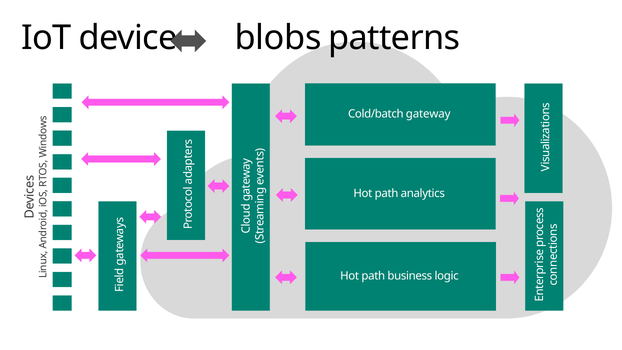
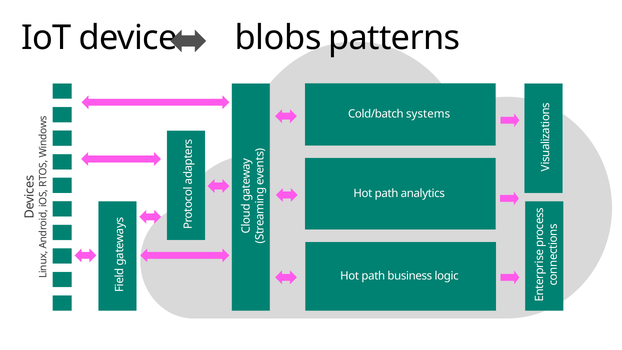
gateway: gateway -> systems
